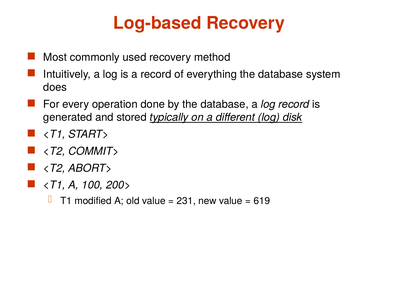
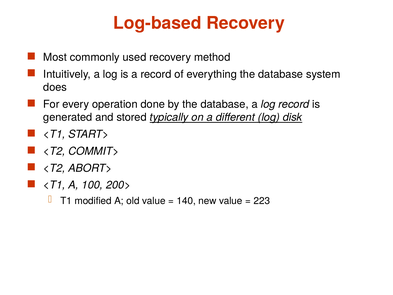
231: 231 -> 140
619: 619 -> 223
